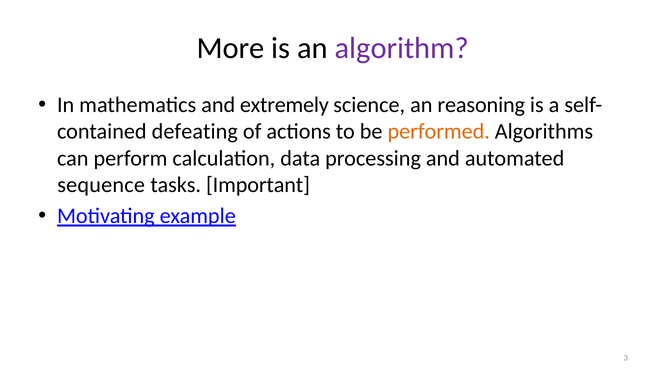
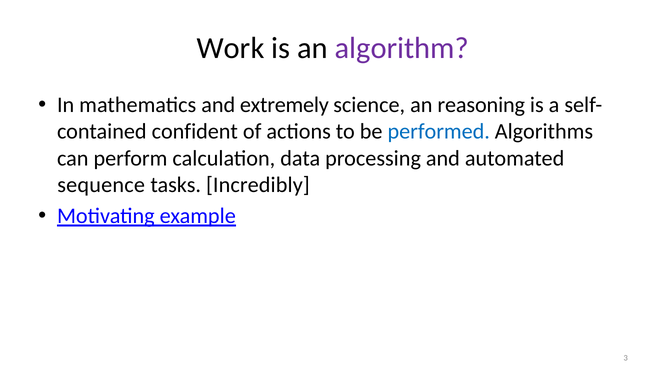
More: More -> Work
defeating: defeating -> confident
performed colour: orange -> blue
Important: Important -> Incredibly
